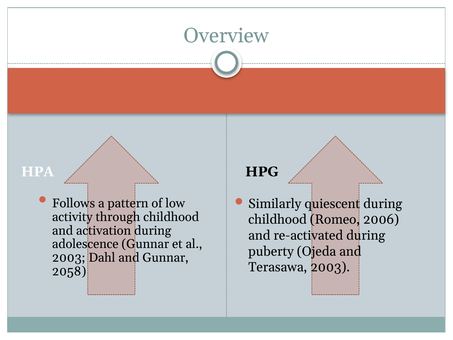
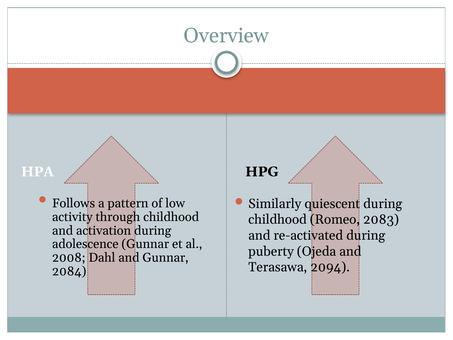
2006: 2006 -> 2083
2003 at (69, 258): 2003 -> 2008
Terasawa 2003: 2003 -> 2094
2058: 2058 -> 2084
